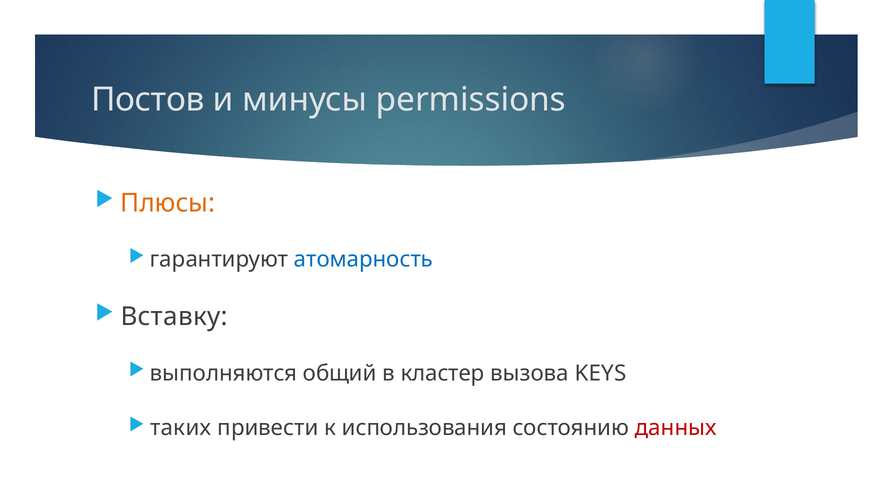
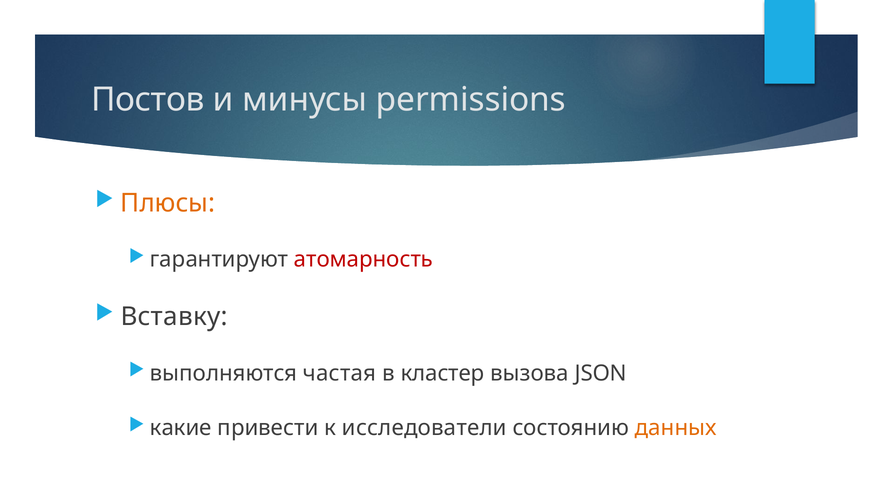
атомарность colour: blue -> red
общий: общий -> частая
KEYS: KEYS -> JSON
таких: таких -> какие
использования: использования -> исследователи
данных colour: red -> orange
